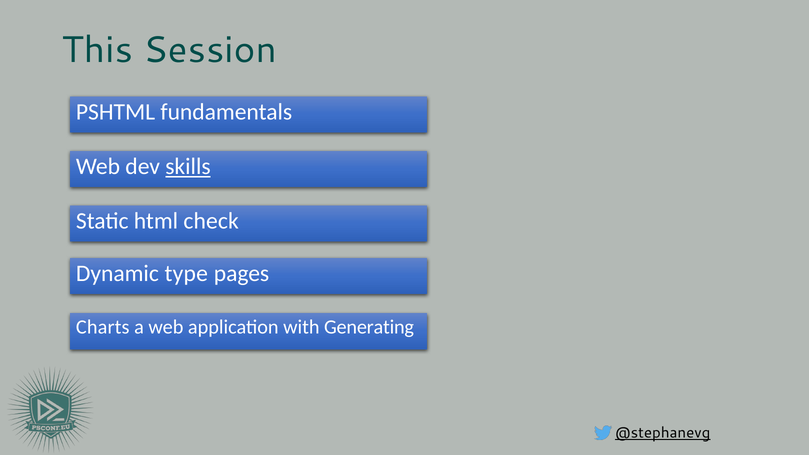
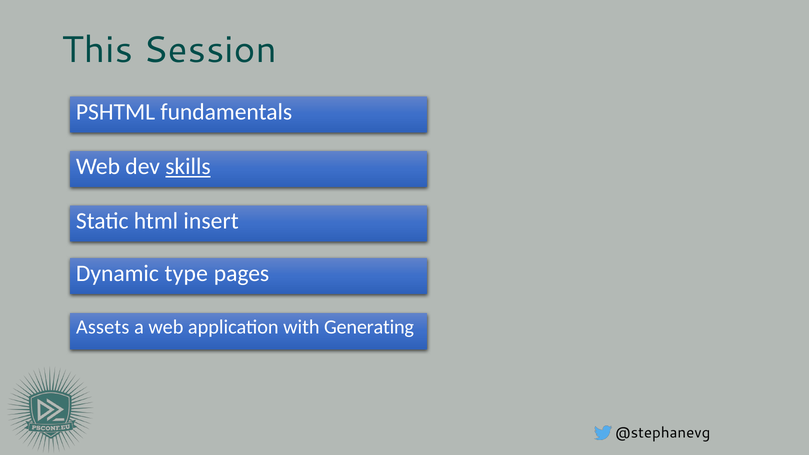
check: check -> insert
Charts: Charts -> Assets
@stephanevg underline: present -> none
